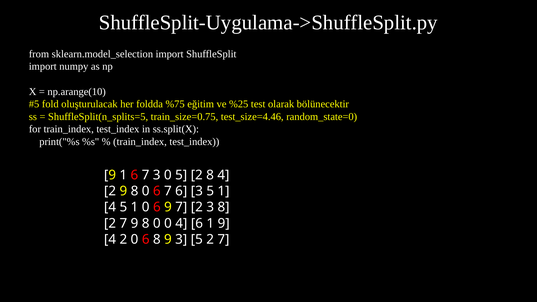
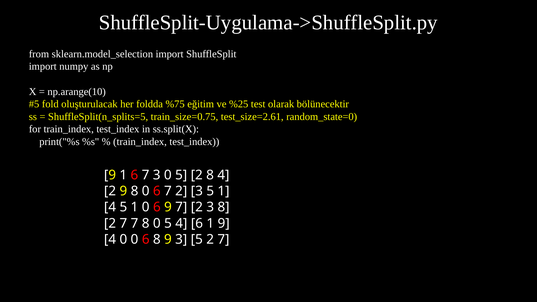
test_size=4.46: test_size=4.46 -> test_size=2.61
6 7 6: 6 -> 2
7 9: 9 -> 7
8 0 0: 0 -> 5
2 at (123, 239): 2 -> 0
